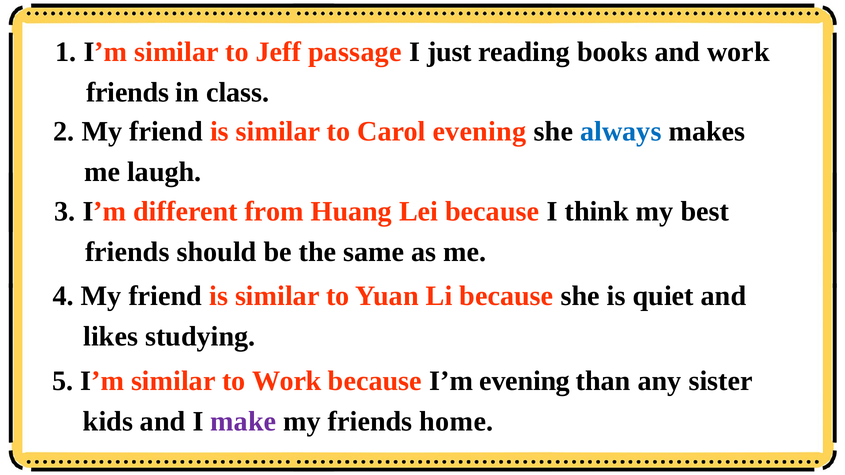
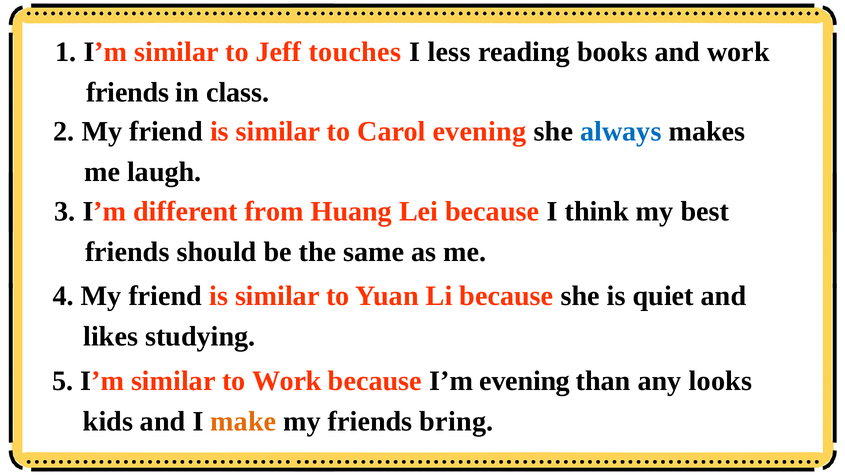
passage: passage -> touches
just: just -> less
sister: sister -> looks
make colour: purple -> orange
home: home -> bring
